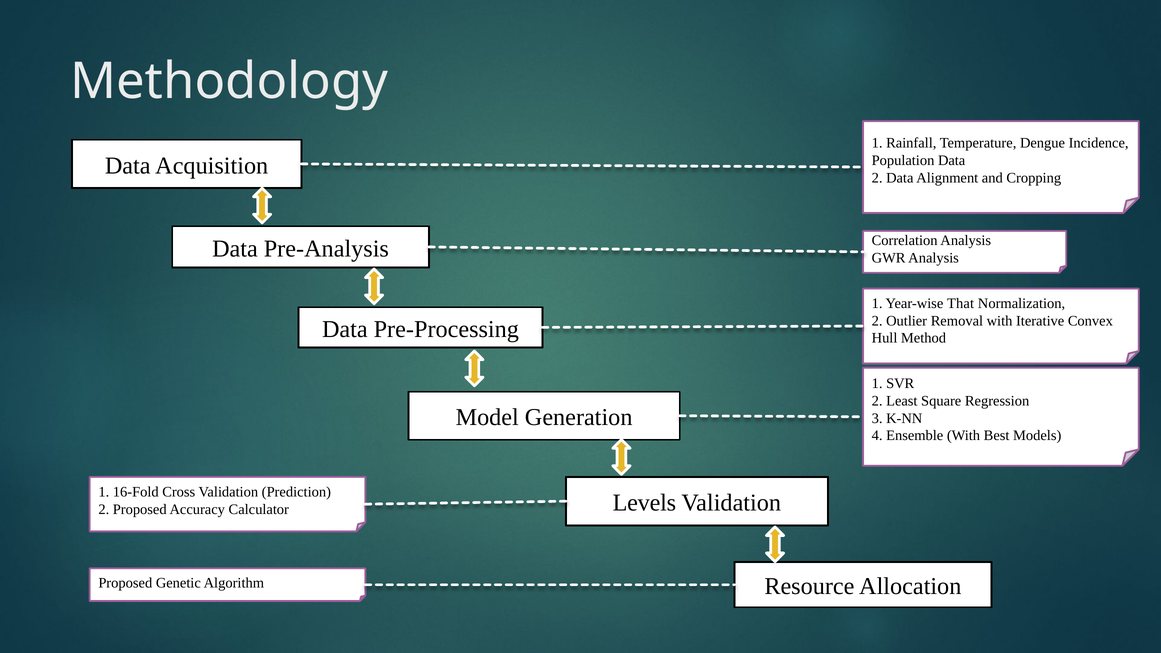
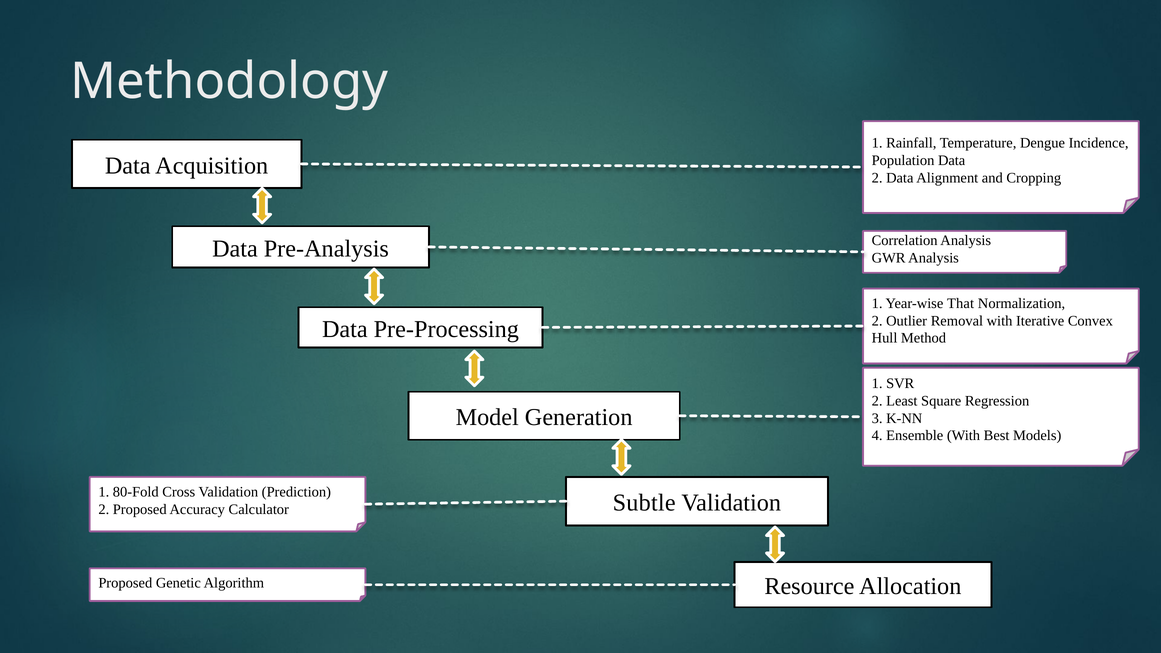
16-Fold: 16-Fold -> 80-Fold
Levels: Levels -> Subtle
